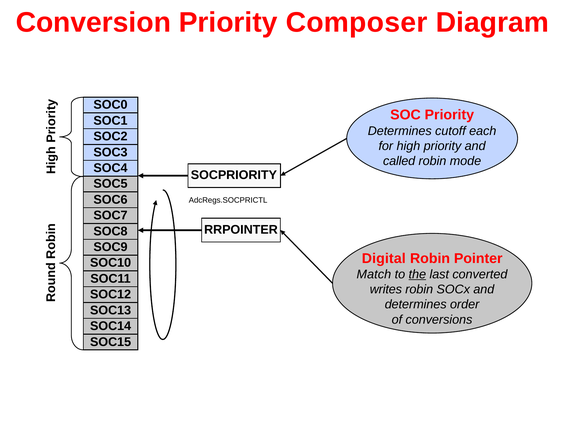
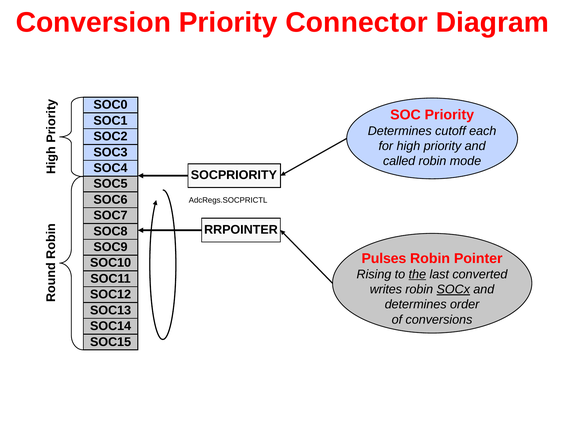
Composer: Composer -> Connector
Digital: Digital -> Pulses
Match: Match -> Rising
SOCx underline: none -> present
